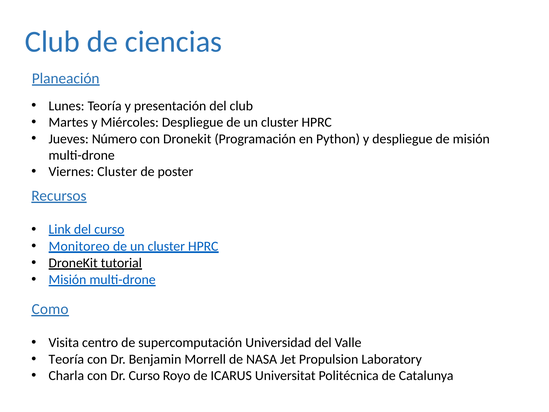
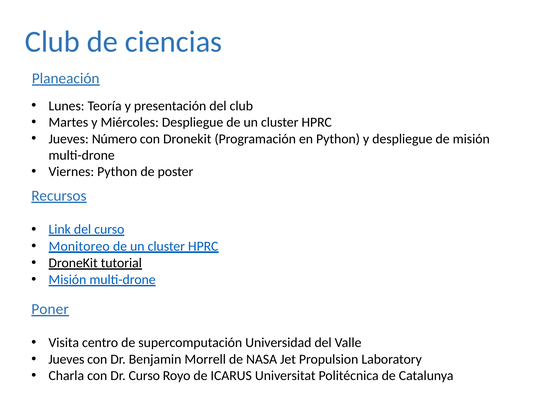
Viernes Cluster: Cluster -> Python
Como: Como -> Poner
Teoría at (66, 359): Teoría -> Jueves
